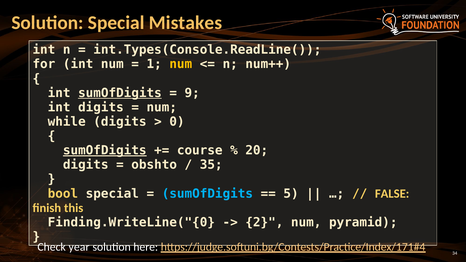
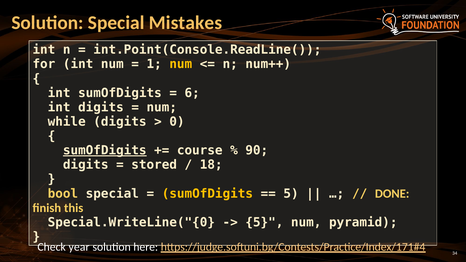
int.Types(Console.ReadLine(: int.Types(Console.ReadLine( -> int.Point(Console.ReadLine(
sumOfDigits at (120, 93) underline: present -> none
9: 9 -> 6
20: 20 -> 90
obshto: obshto -> stored
35: 35 -> 18
sumOfDigits at (207, 194) colour: light blue -> yellow
FALSE: FALSE -> DONE
Finding.WriteLine("{0: Finding.WriteLine("{0 -> Special.WriteLine("{0
2 at (264, 222): 2 -> 5
